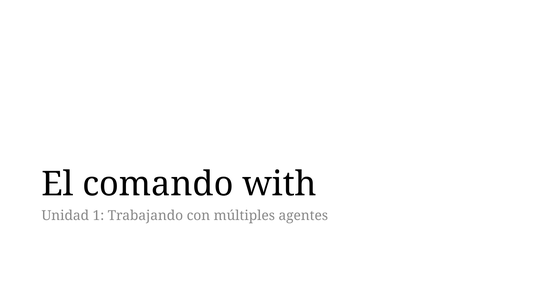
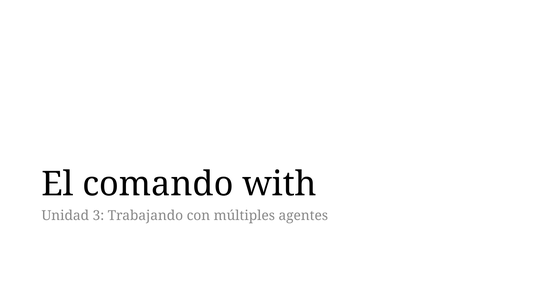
1: 1 -> 3
